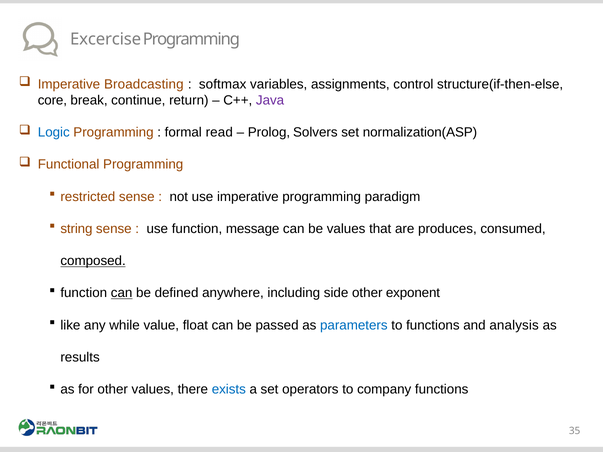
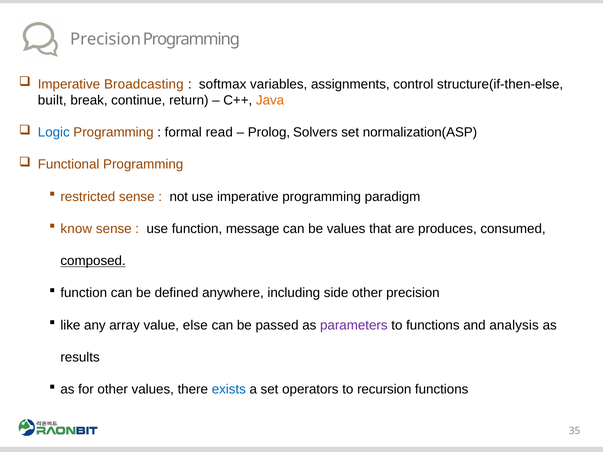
Excercise at (106, 39): Excercise -> Precision
core: core -> built
Java colour: purple -> orange
string: string -> know
can at (122, 293) underline: present -> none
other exponent: exponent -> precision
while: while -> array
float: float -> else
parameters colour: blue -> purple
company: company -> recursion
